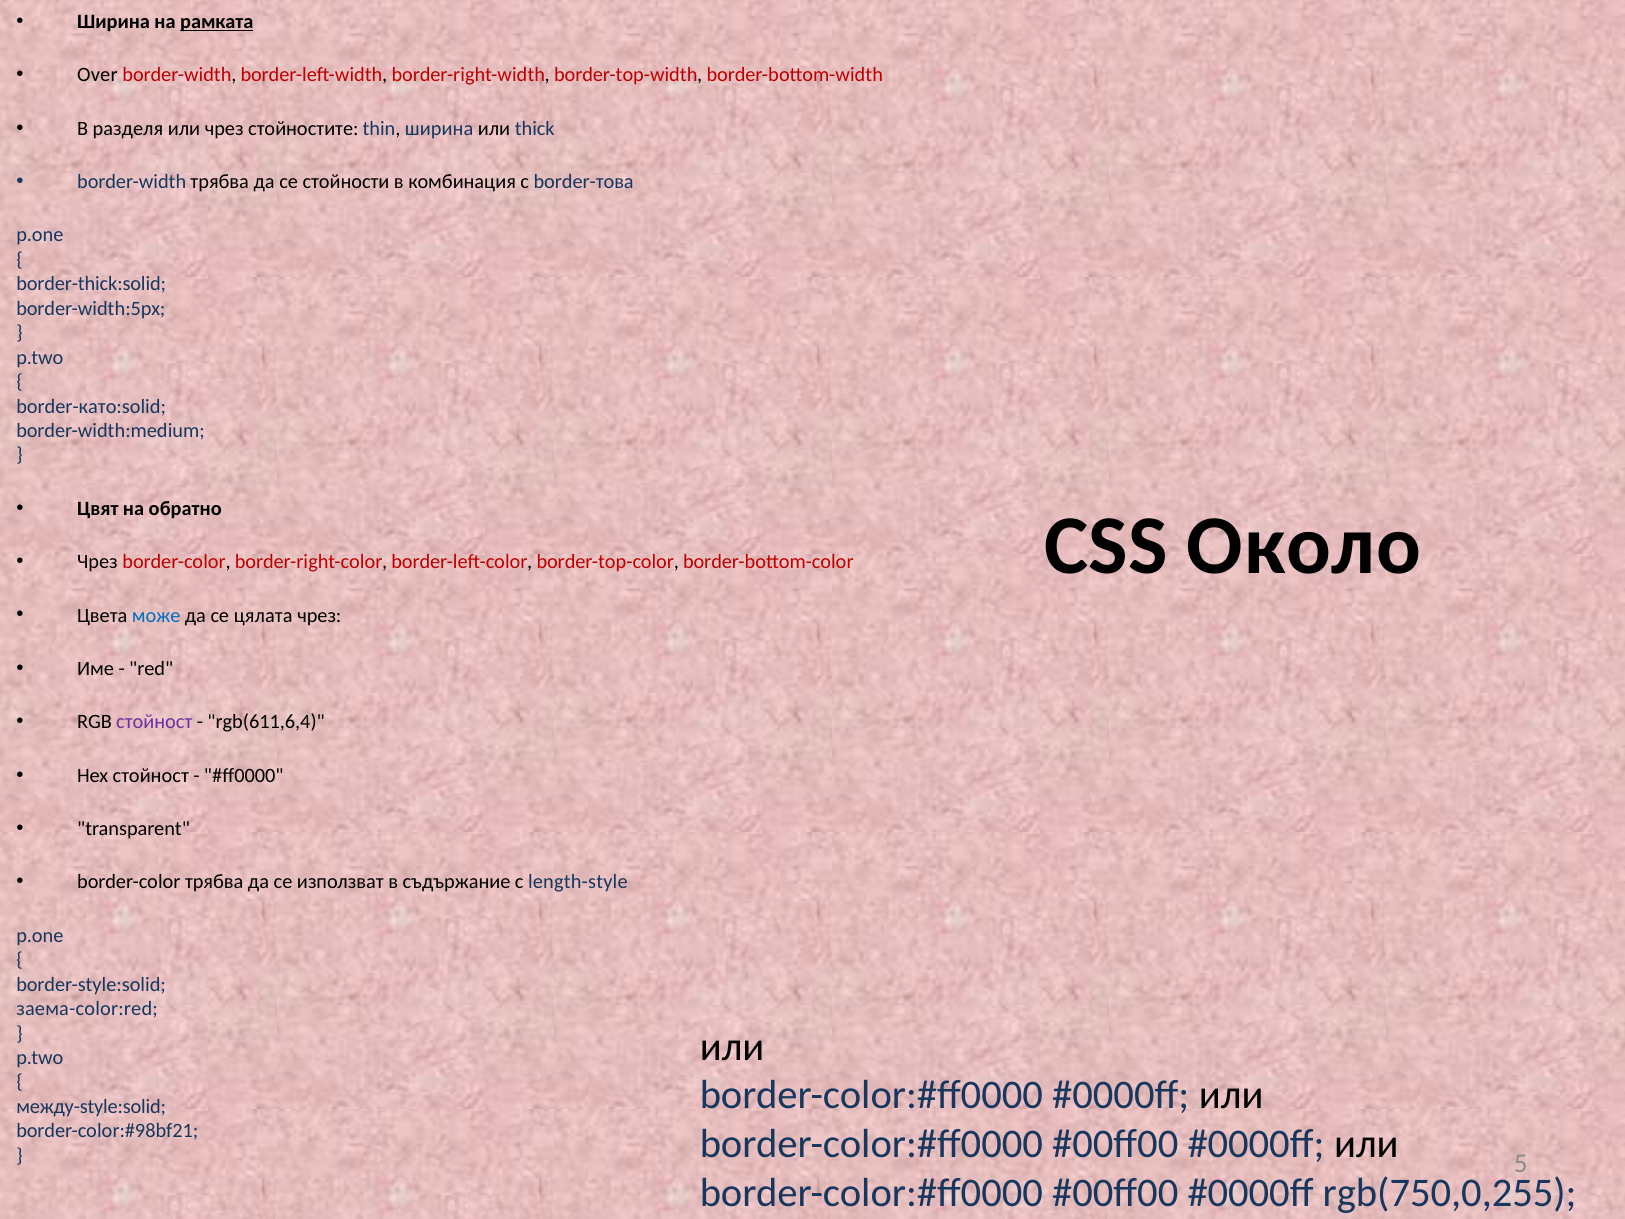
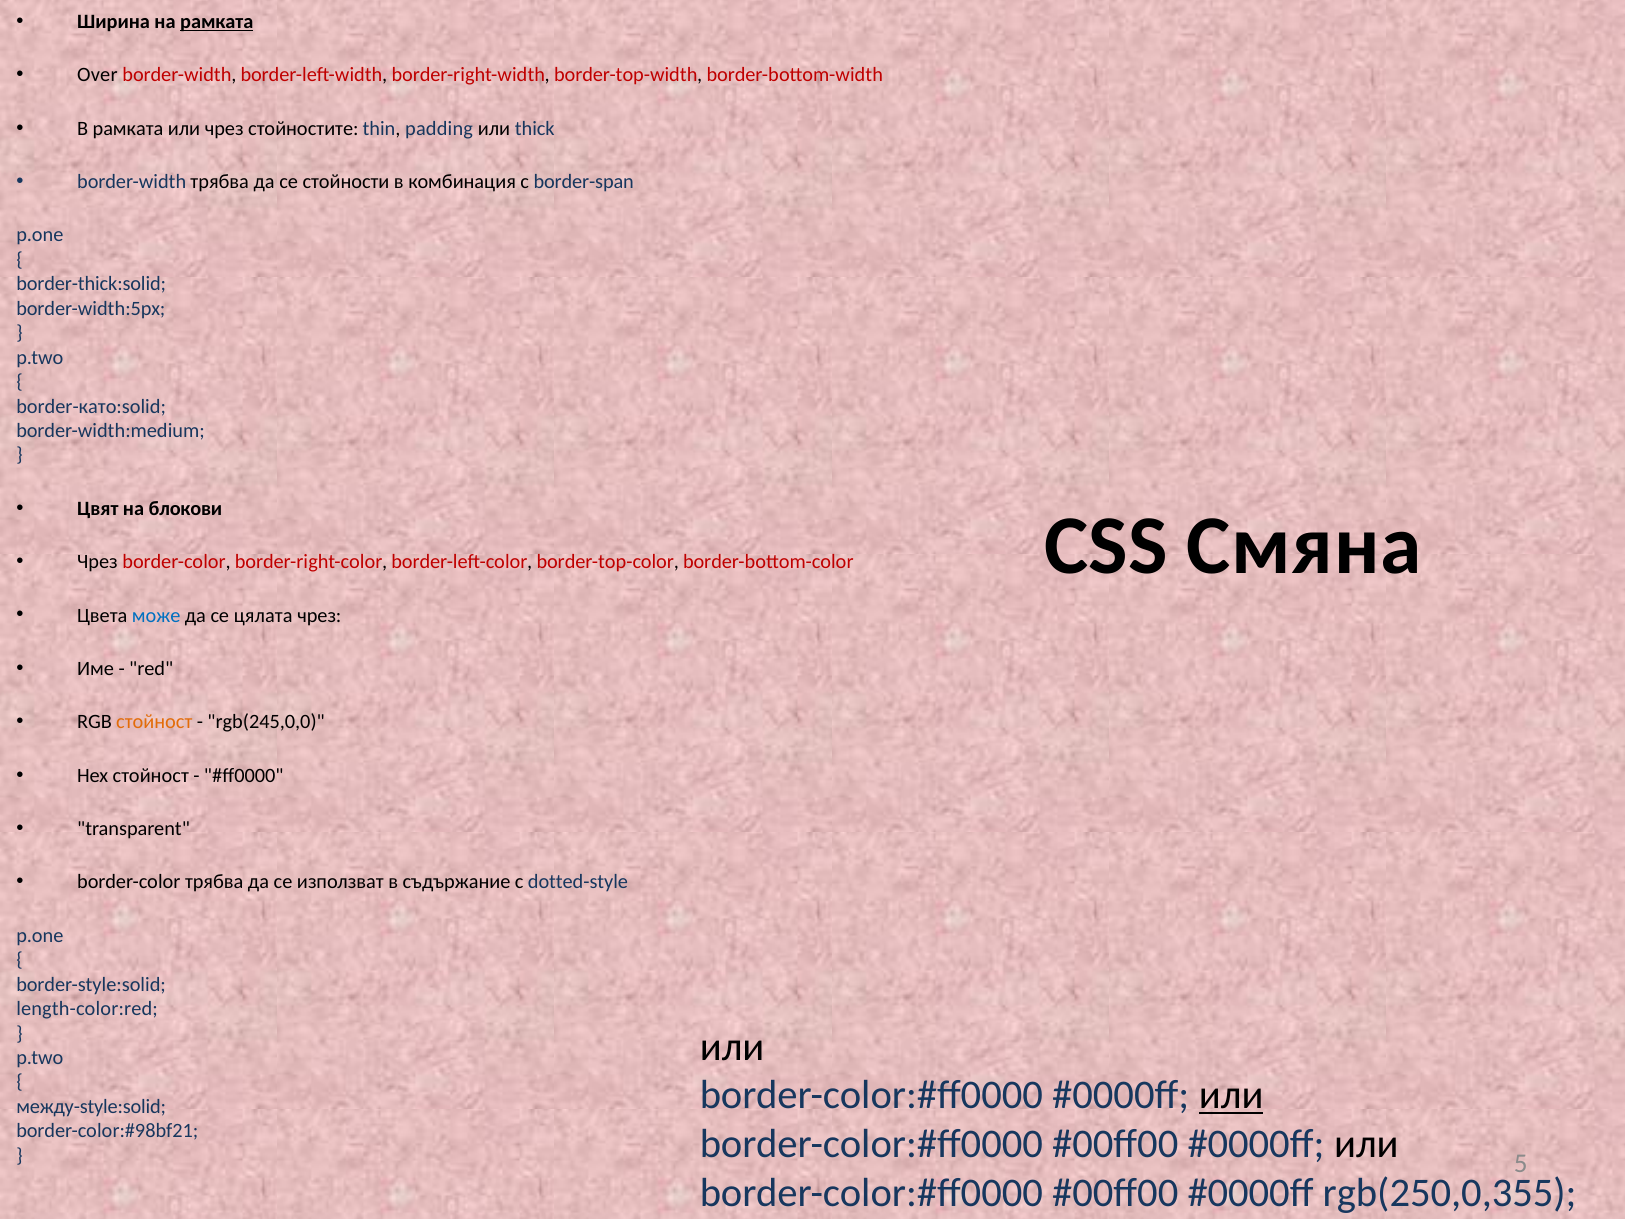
В разделя: разделя -> рамката
thin ширина: ширина -> padding
border-това: border-това -> border-span
обратно: обратно -> блокови
Около: Около -> Смяна
стойност at (154, 722) colour: purple -> orange
rgb(611,6,4: rgb(611,6,4 -> rgb(245,0,0
length-style: length-style -> dotted-style
заема-color:red: заема-color:red -> length-color:red
или at (1231, 1095) underline: none -> present
rgb(750,0,255: rgb(750,0,255 -> rgb(250,0,355
